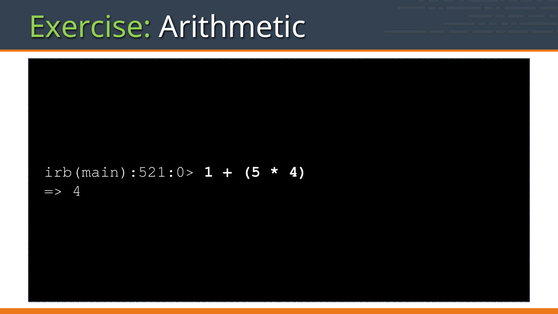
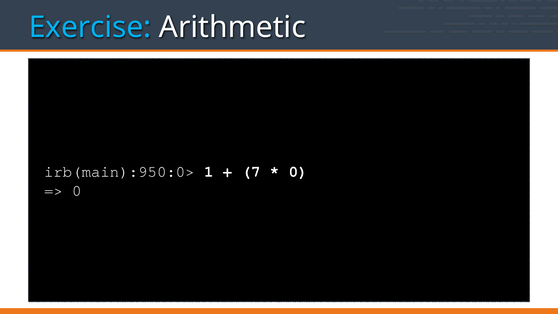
Exercise colour: light green -> light blue
irb(main):521:0>: irb(main):521:0> -> irb(main):950:0>
5: 5 -> 7
4 at (298, 172): 4 -> 0
4 at (77, 191): 4 -> 0
